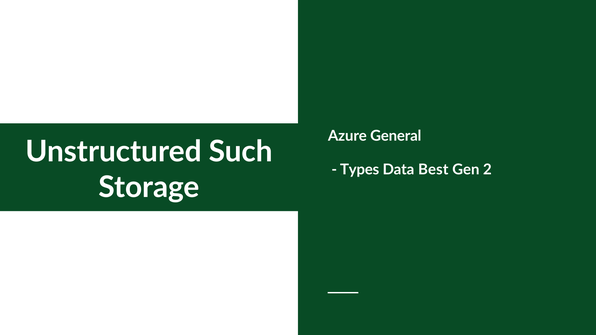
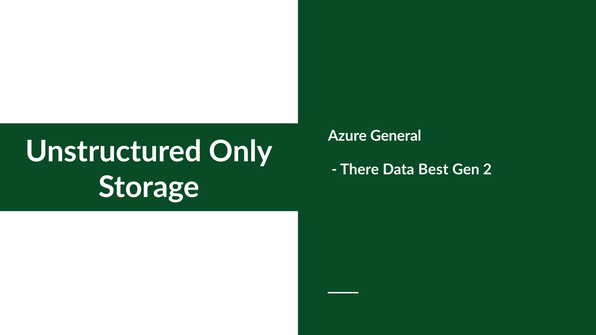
Such: Such -> Only
Types: Types -> There
